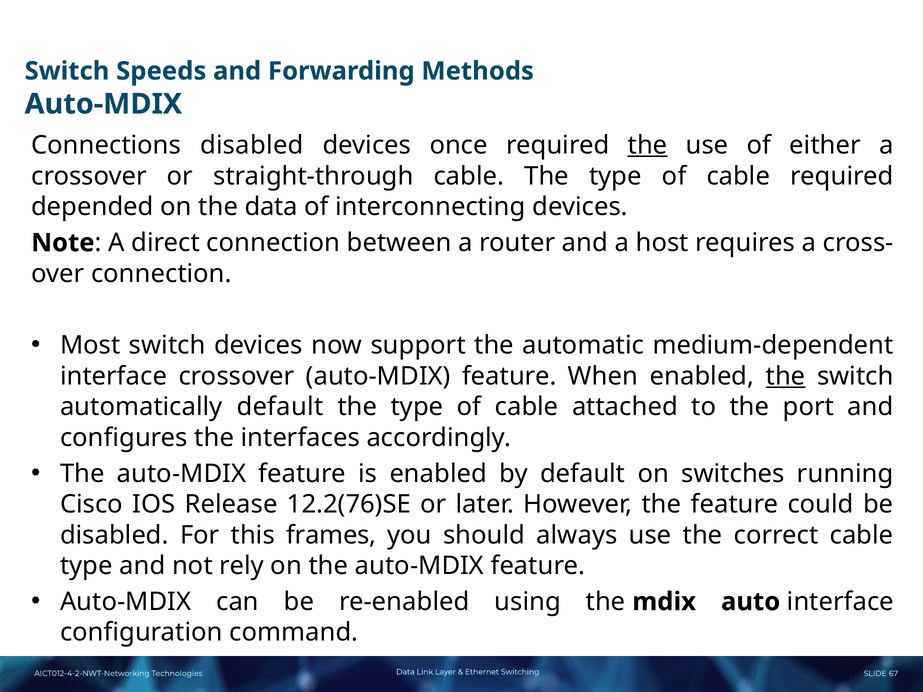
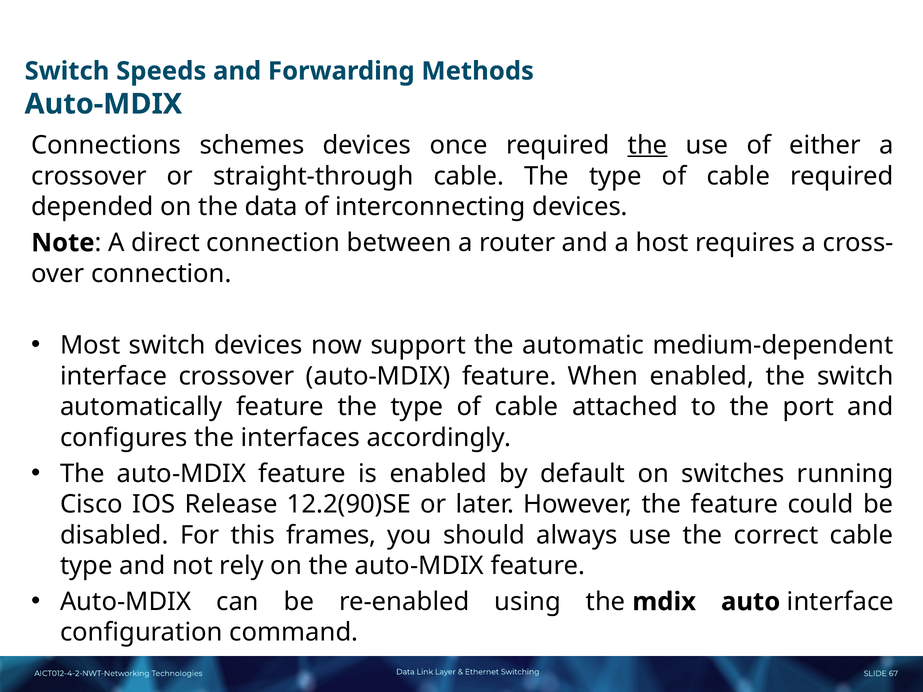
Connections disabled: disabled -> schemes
the at (786, 376) underline: present -> none
automatically default: default -> feature
12.2(76)SE: 12.2(76)SE -> 12.2(90)SE
